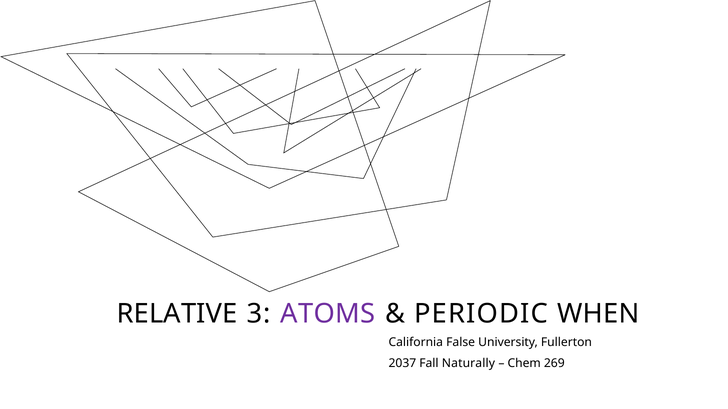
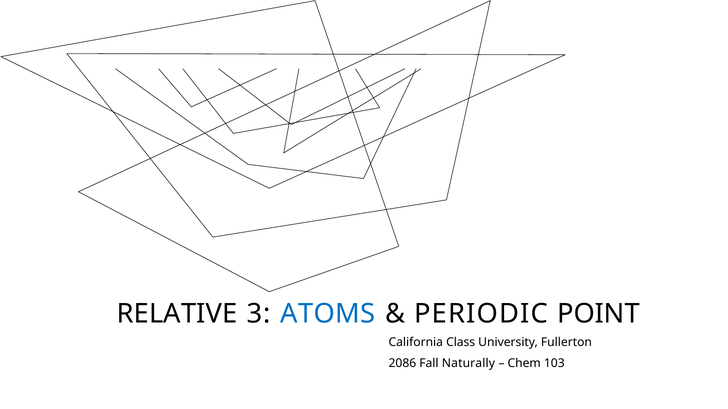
ATOMS colour: purple -> blue
WHEN: WHEN -> POINT
False: False -> Class
2037: 2037 -> 2086
269: 269 -> 103
